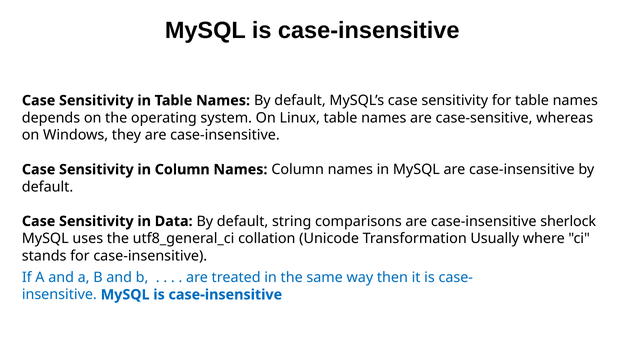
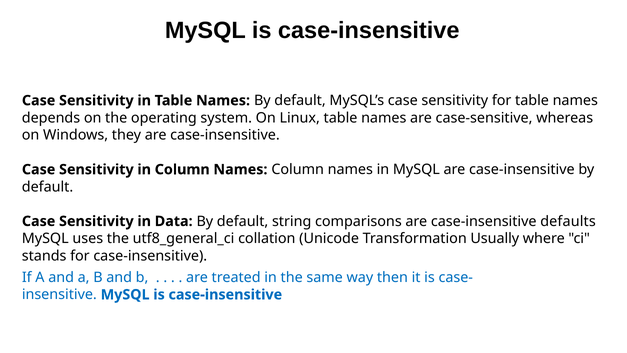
sherlock: sherlock -> defaults
